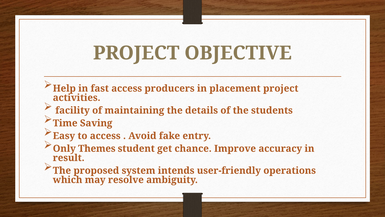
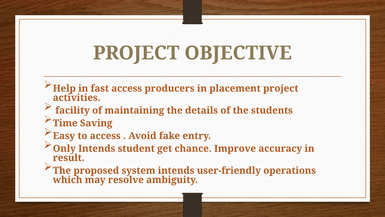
Only Themes: Themes -> Intends
